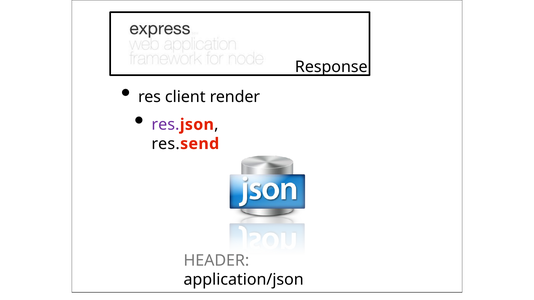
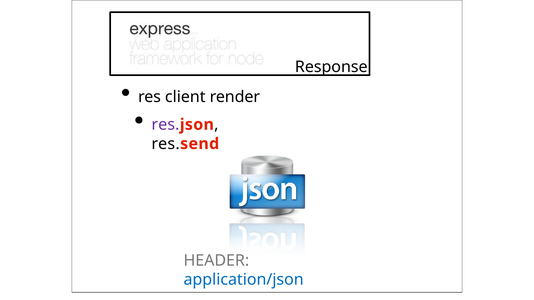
application/json colour: black -> blue
